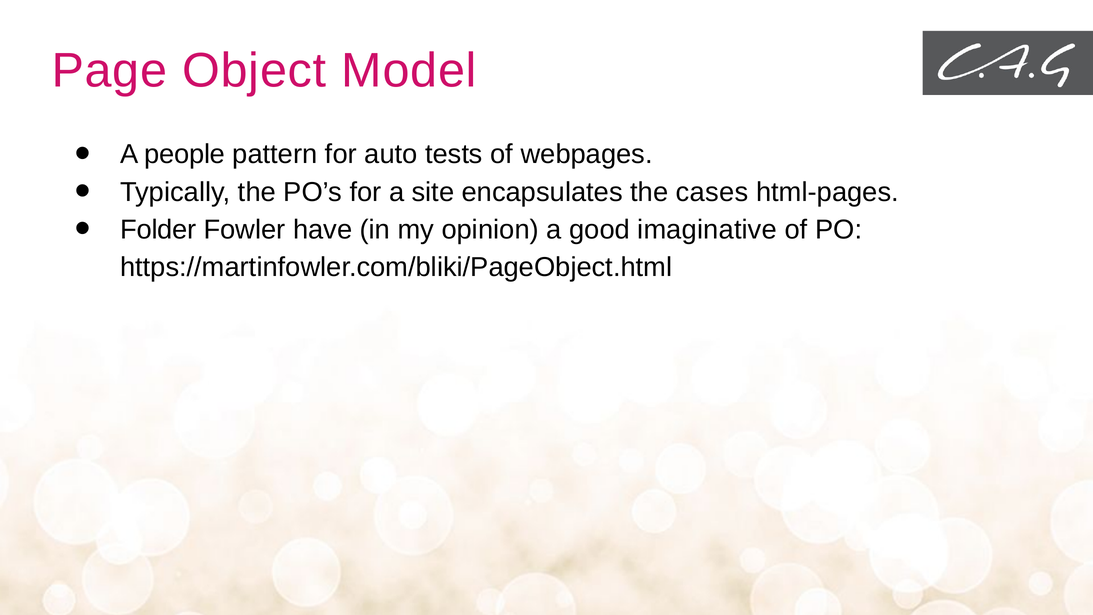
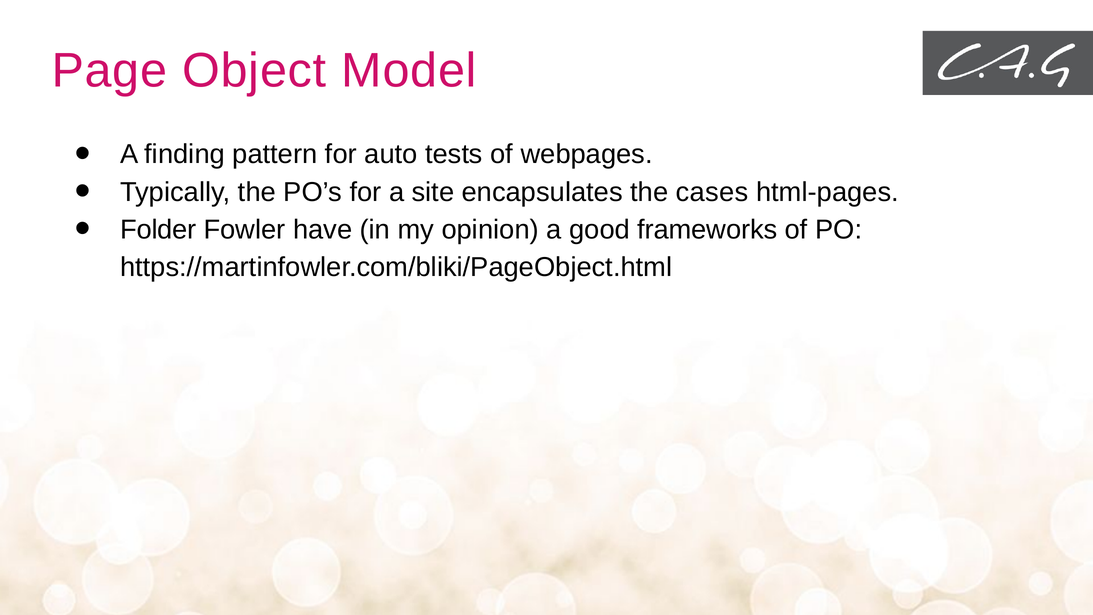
people: people -> finding
imaginative: imaginative -> frameworks
